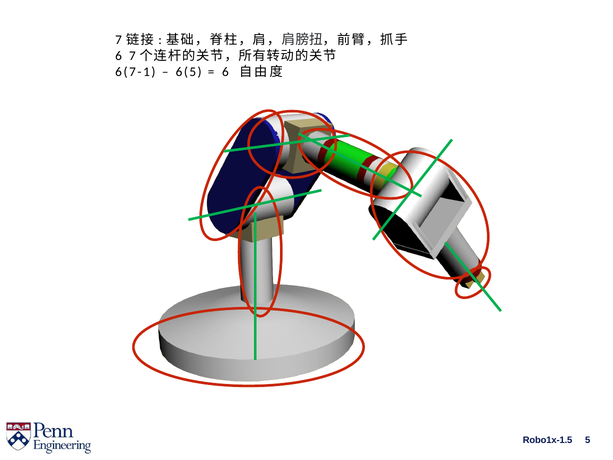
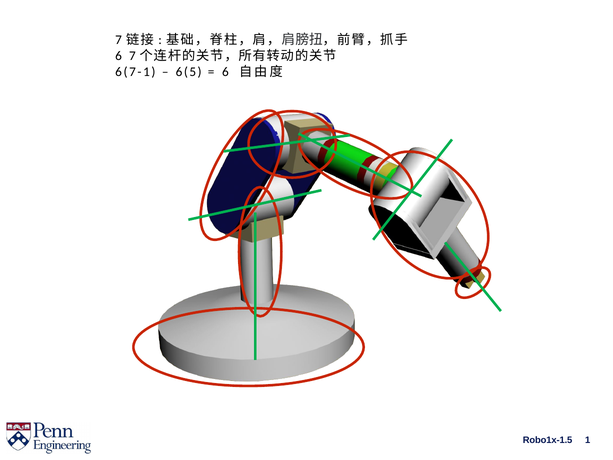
5: 5 -> 1
